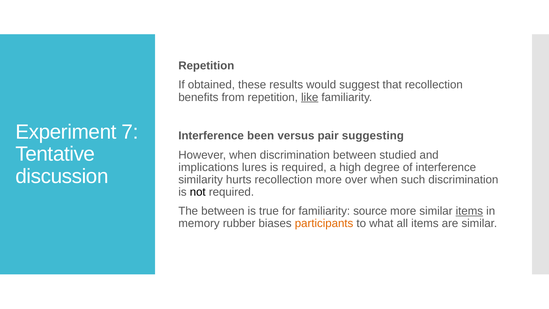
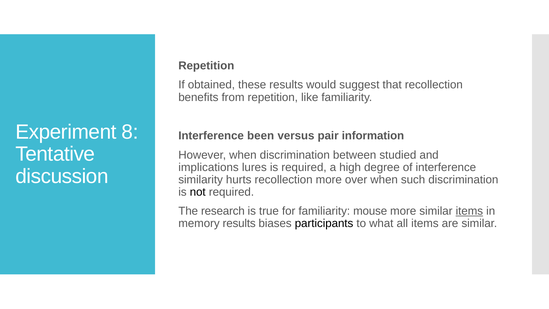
like underline: present -> none
7: 7 -> 8
suggesting: suggesting -> information
The between: between -> research
source: source -> mouse
memory rubber: rubber -> results
participants colour: orange -> black
